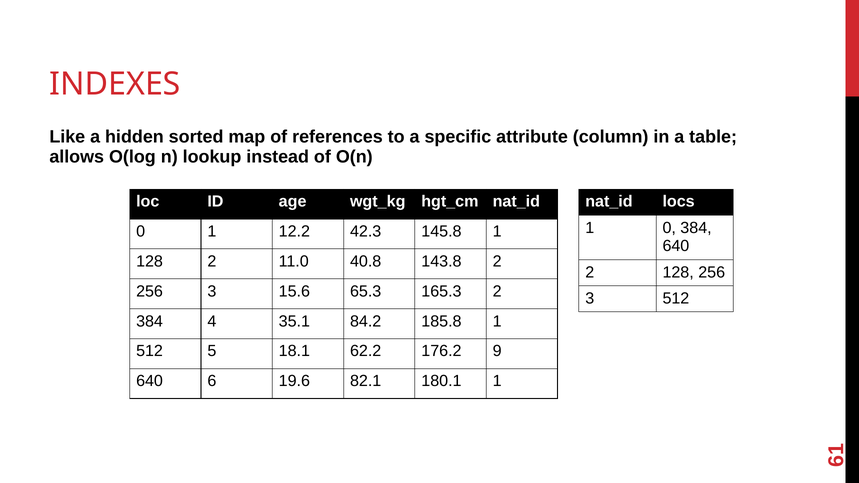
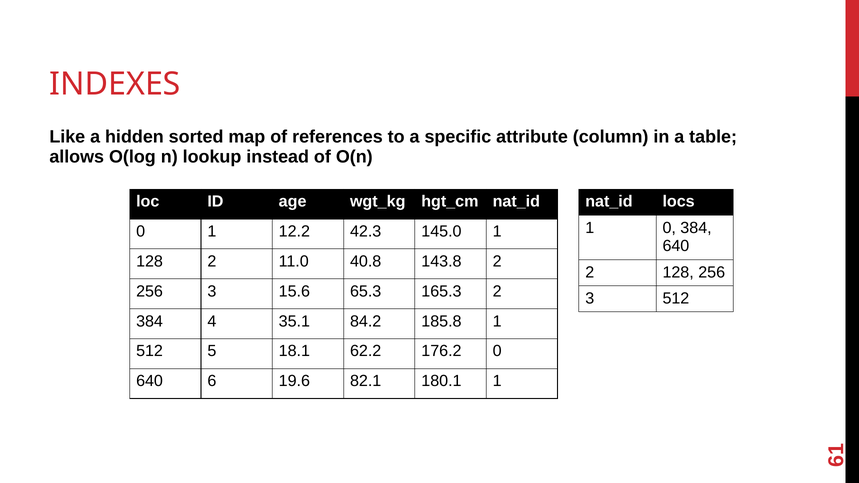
145.8: 145.8 -> 145.0
176.2 9: 9 -> 0
